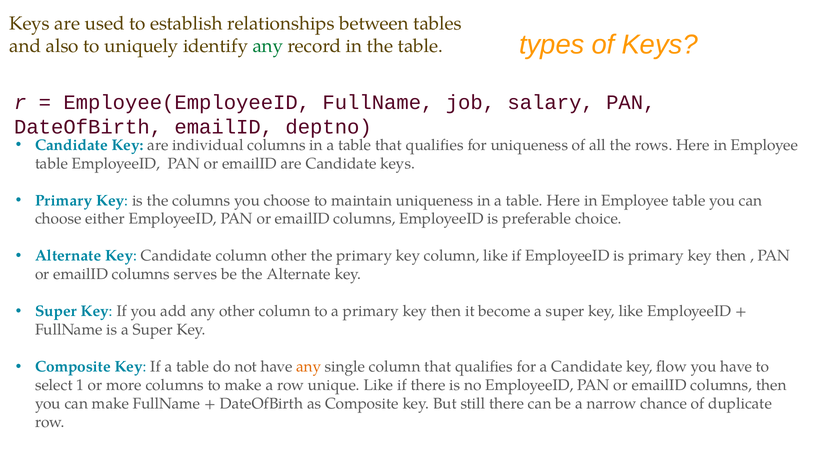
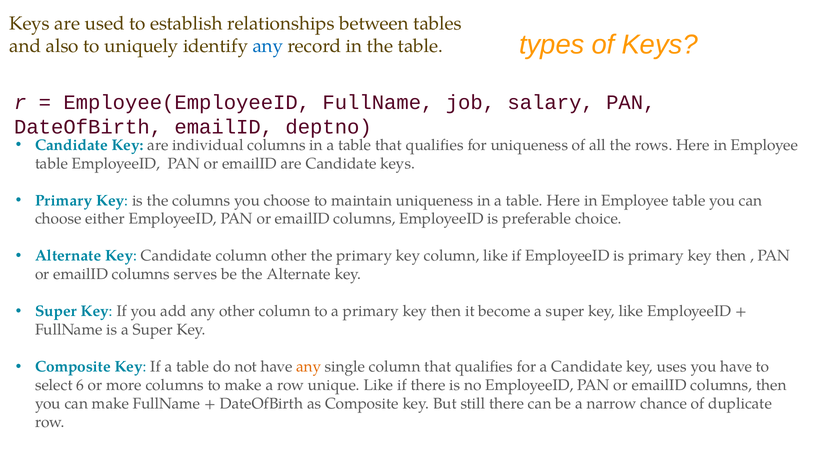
any at (268, 46) colour: green -> blue
flow: flow -> uses
1: 1 -> 6
